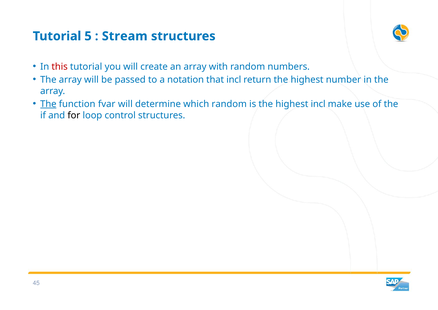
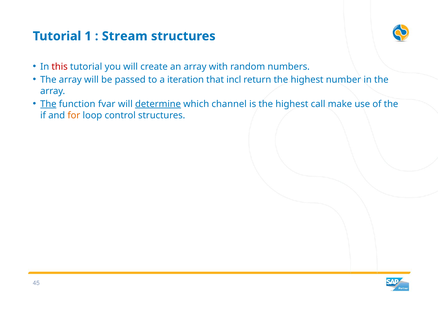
5: 5 -> 1
notation: notation -> iteration
determine underline: none -> present
which random: random -> channel
highest incl: incl -> call
for colour: black -> orange
